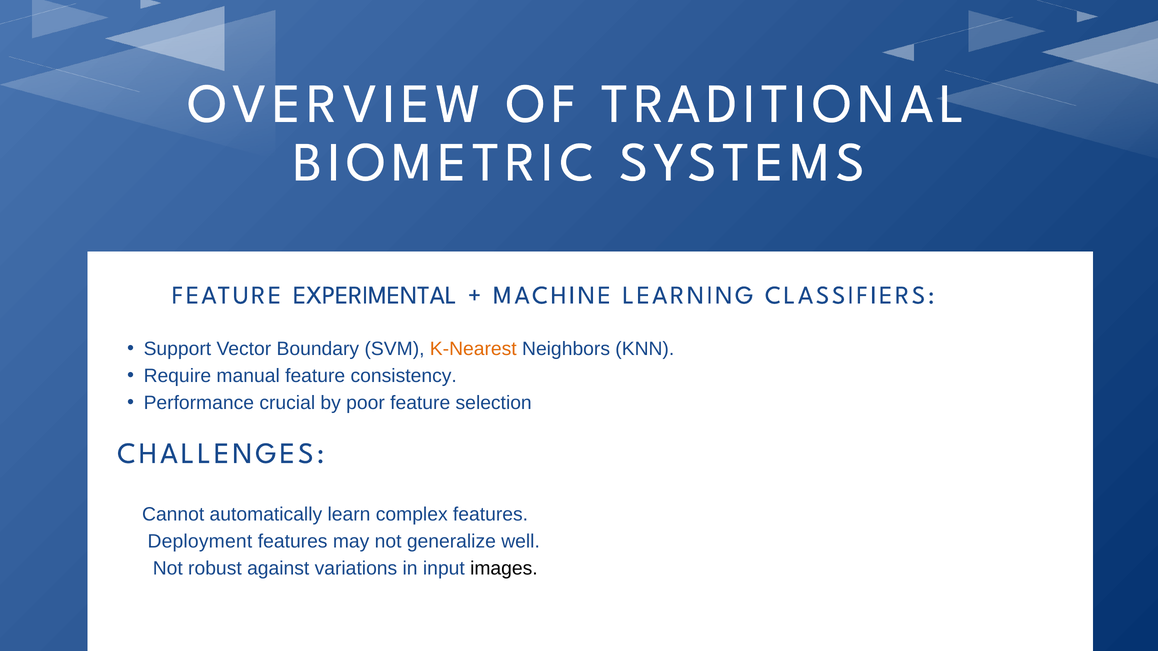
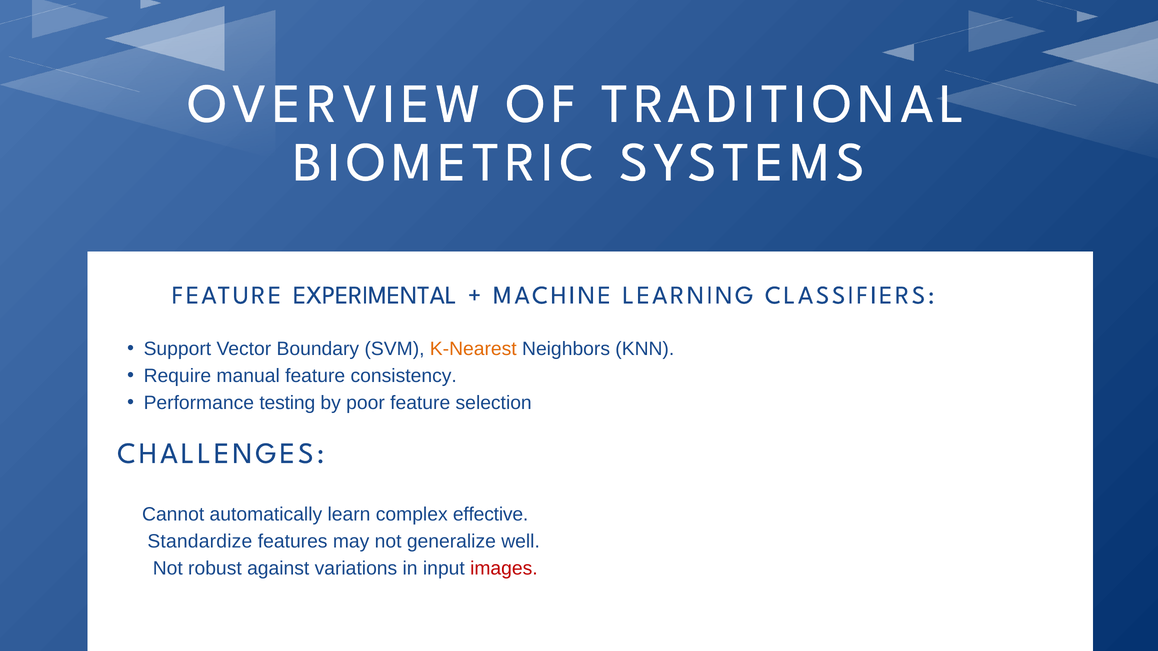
crucial: crucial -> testing
complex features: features -> effective
Deployment: Deployment -> Standardize
images colour: black -> red
